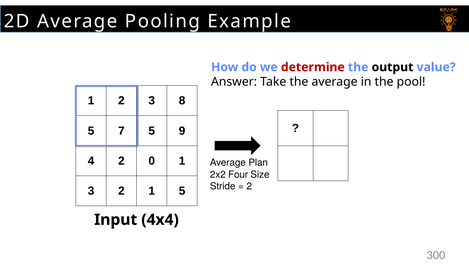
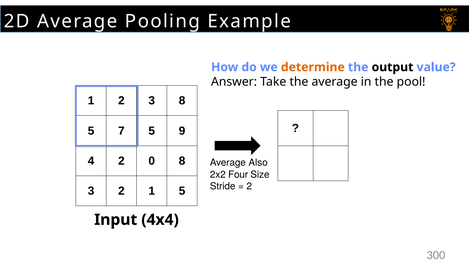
determine colour: red -> orange
0 1: 1 -> 8
Plan: Plan -> Also
